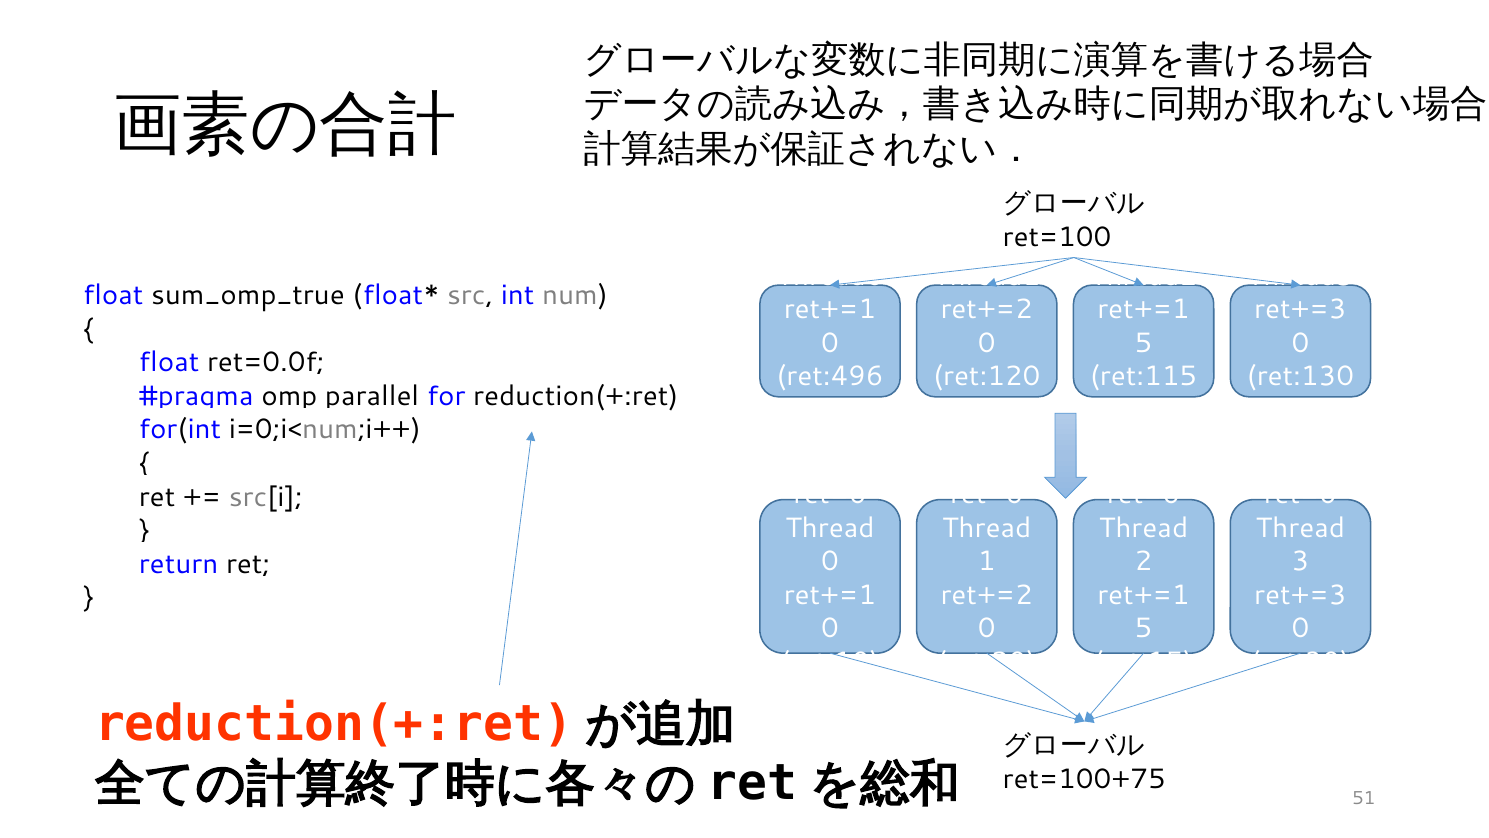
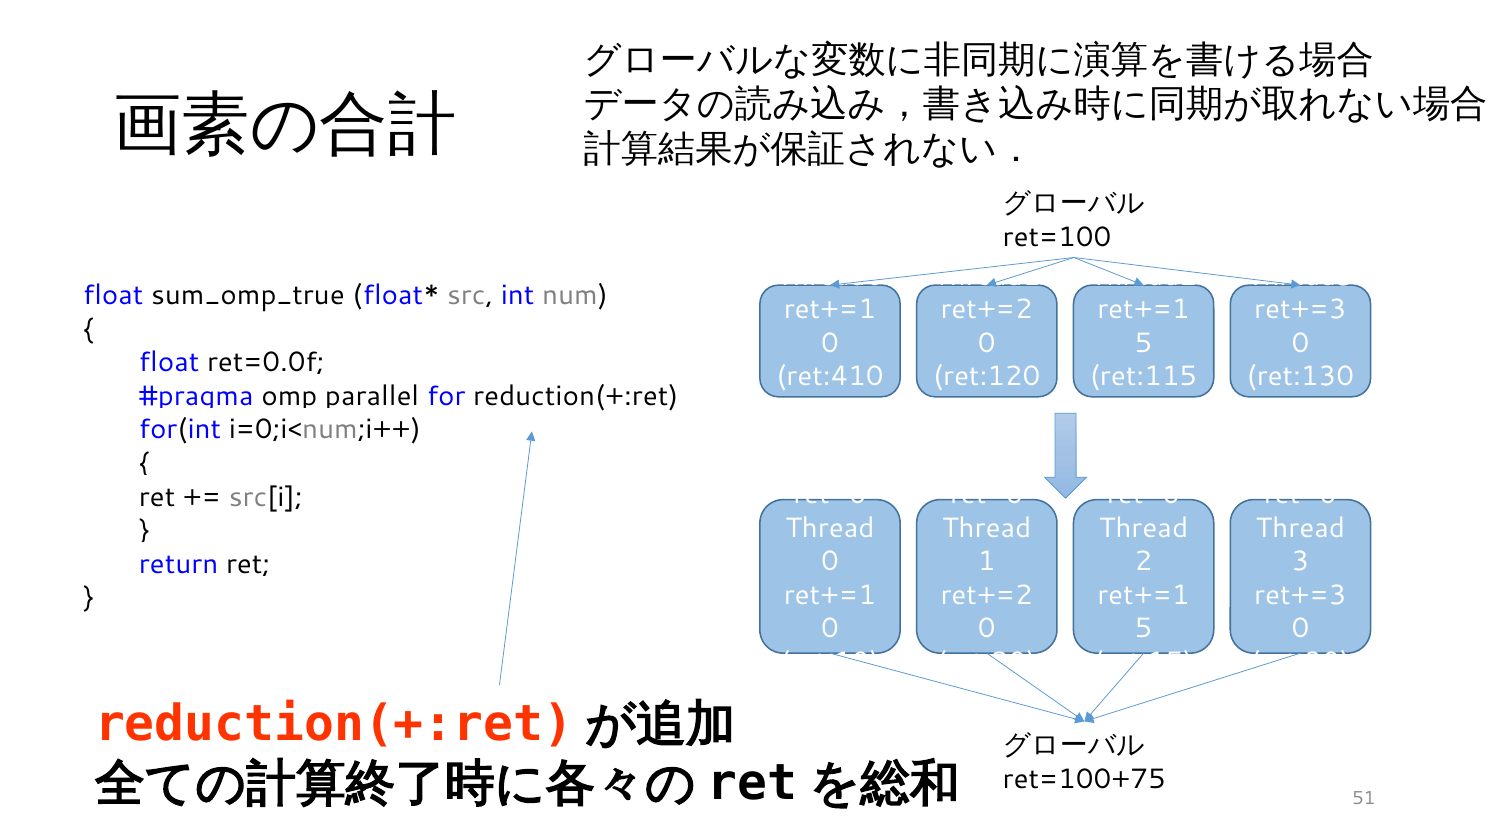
ret:496: ret:496 -> ret:410
